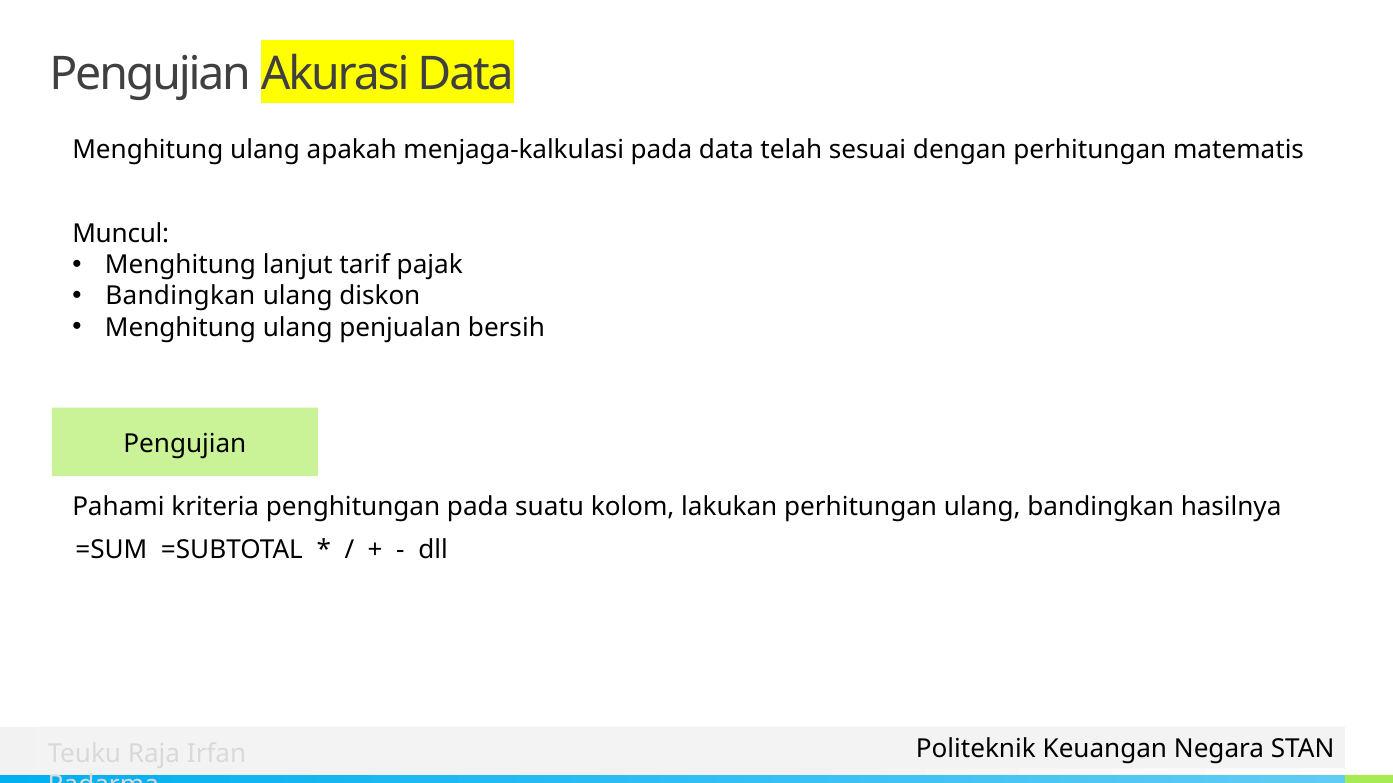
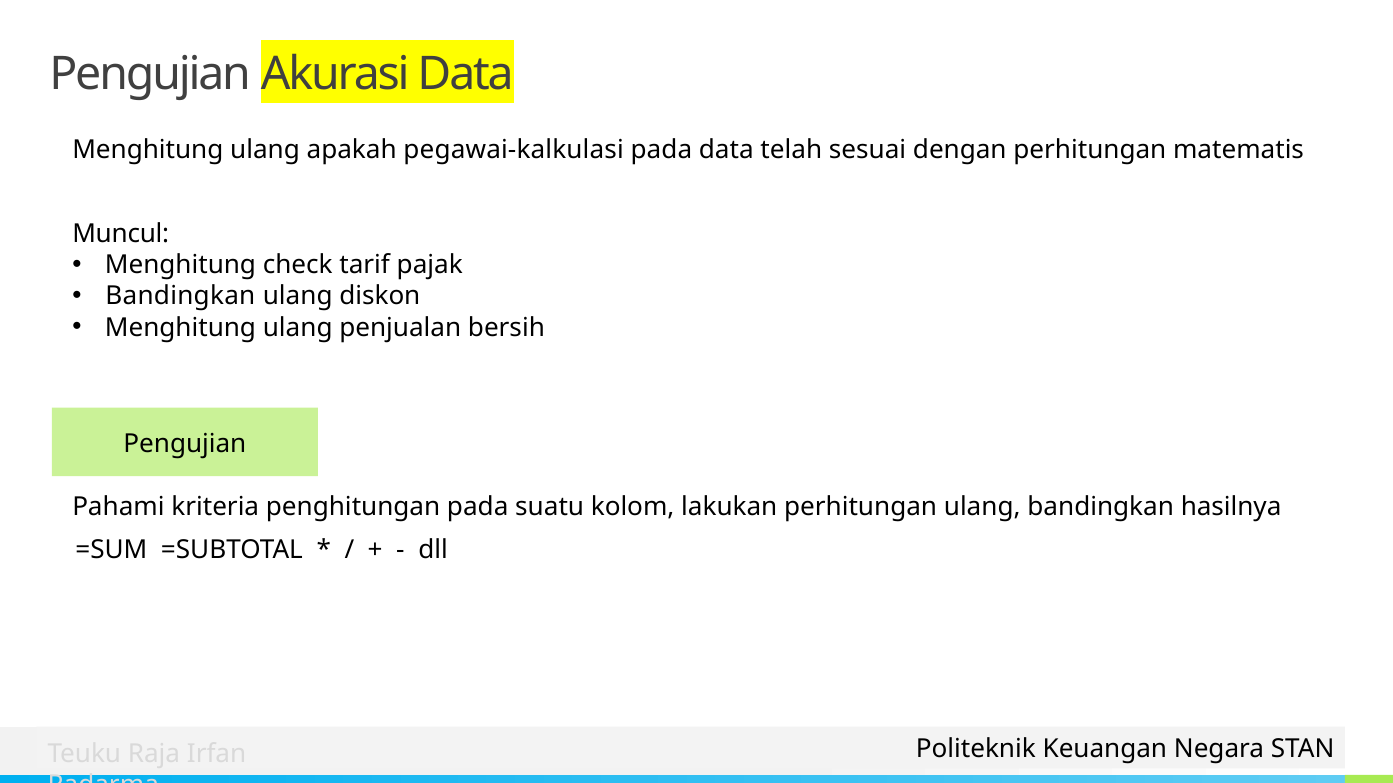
menjaga-kalkulasi: menjaga-kalkulasi -> pegawai-kalkulasi
lanjut: lanjut -> check
